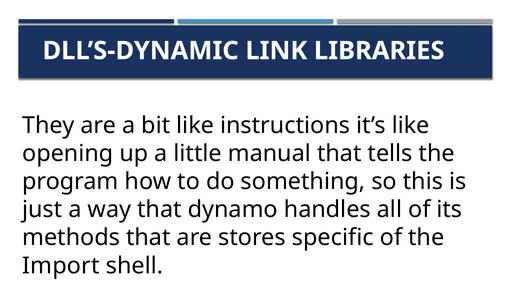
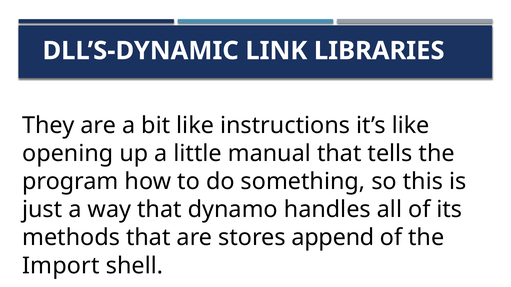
specific: specific -> append
